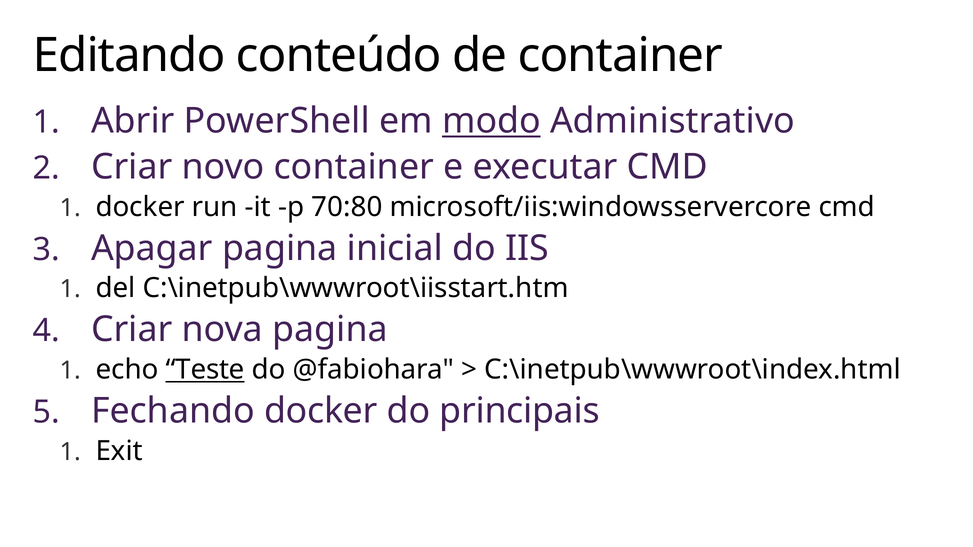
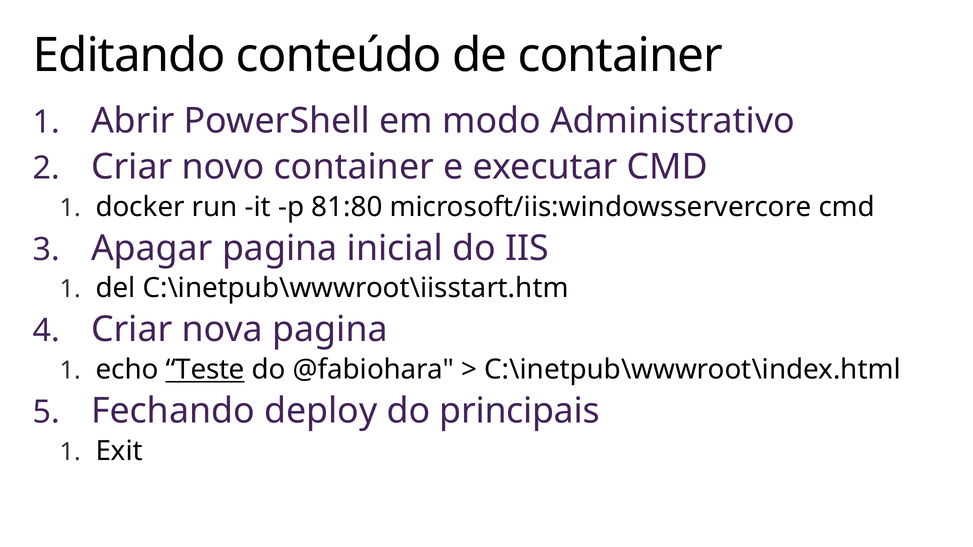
modo underline: present -> none
70:80: 70:80 -> 81:80
Fechando docker: docker -> deploy
